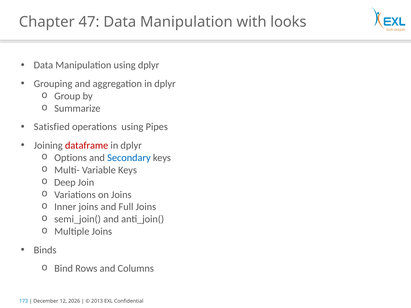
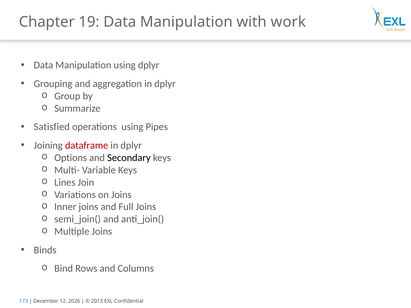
47: 47 -> 19
looks: looks -> work
Secondary colour: blue -> black
Deep: Deep -> Lines
